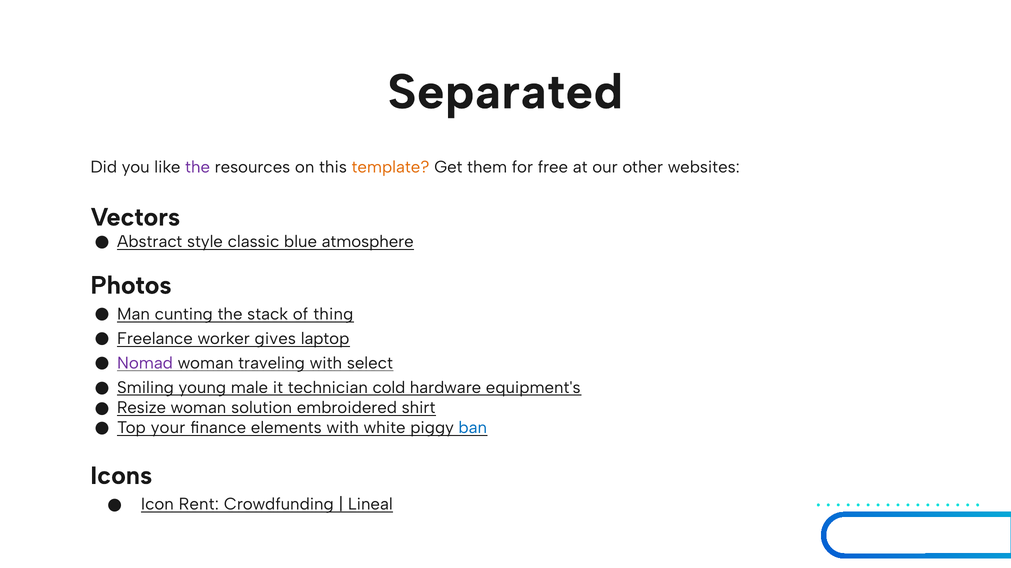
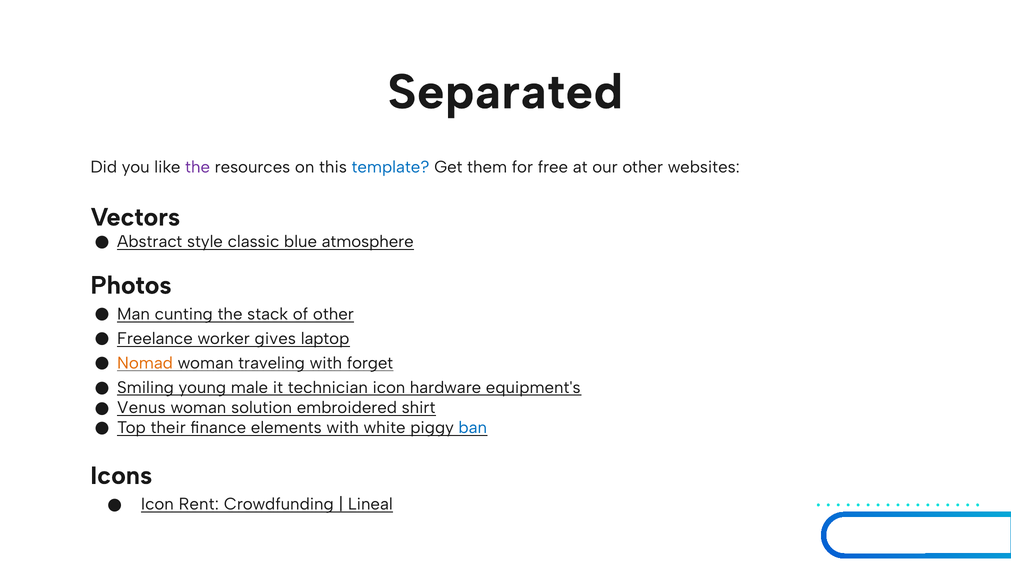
template colour: orange -> blue
of thing: thing -> other
Nomad colour: purple -> orange
select: select -> forget
technician cold: cold -> icon
Resize: Resize -> Venus
your: your -> their
